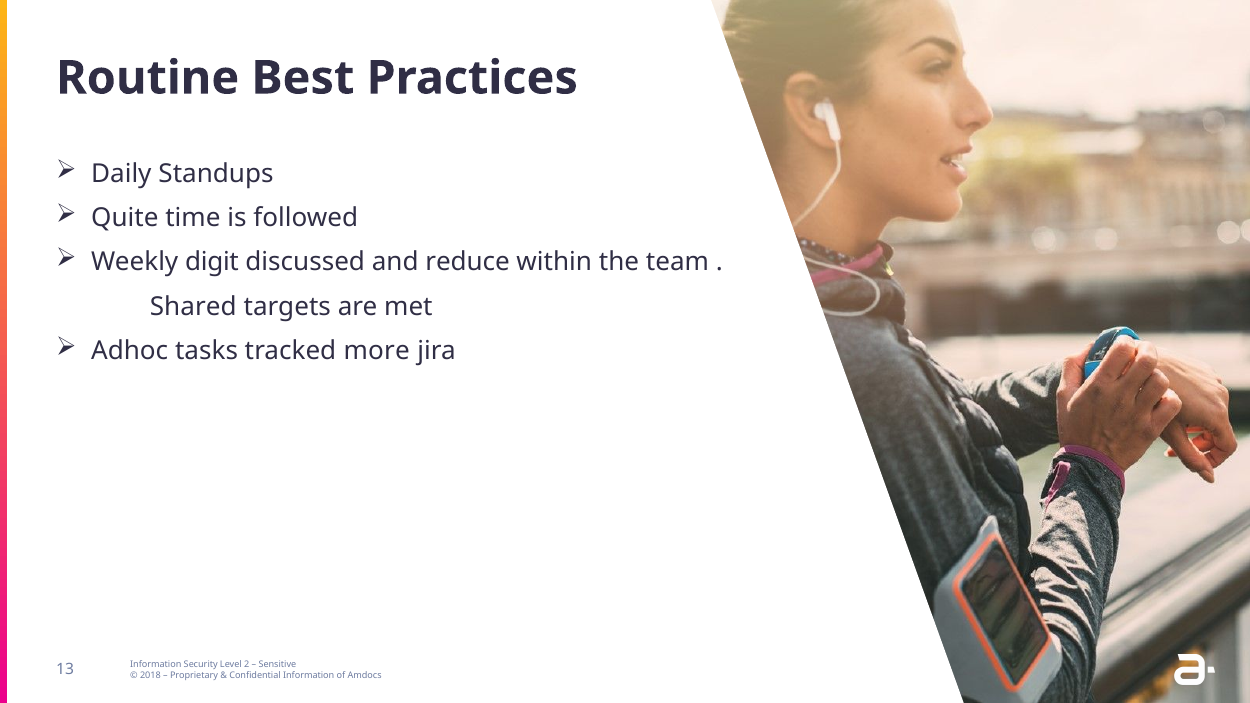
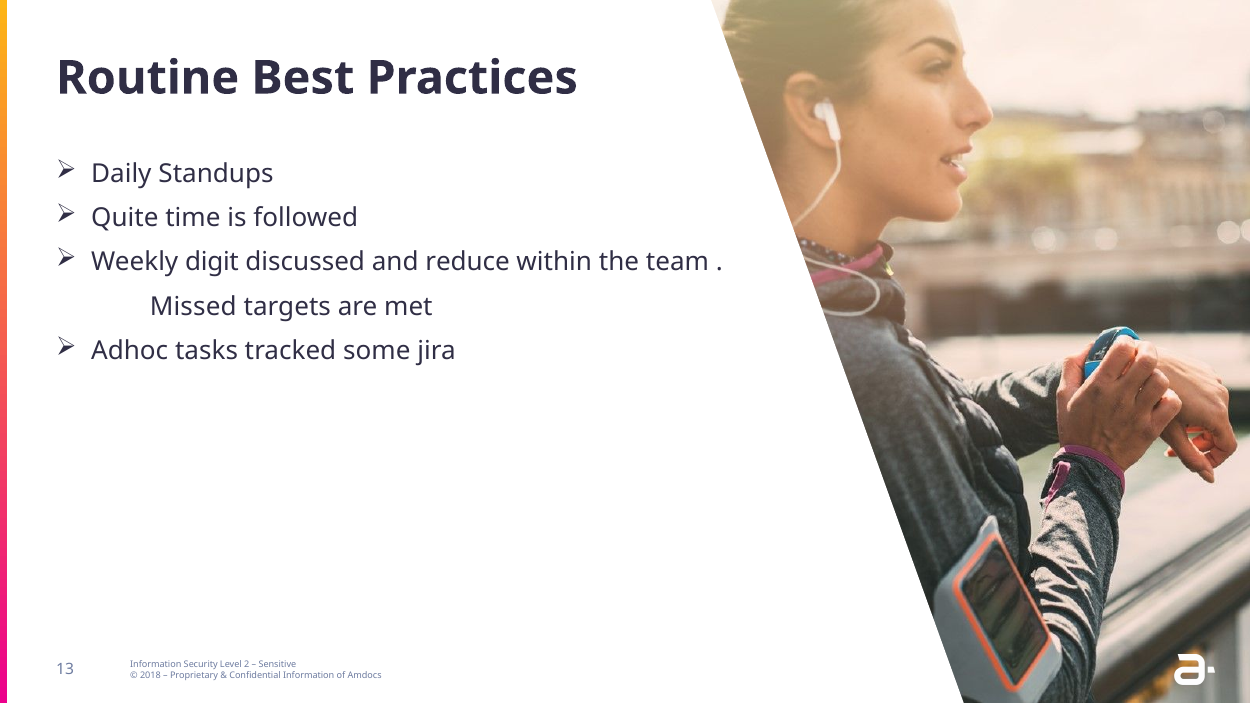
Shared: Shared -> Missed
more: more -> some
